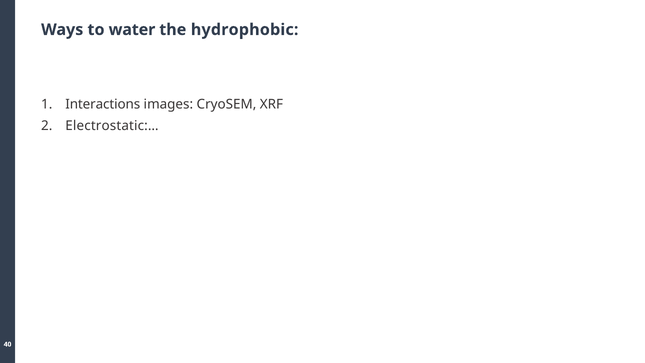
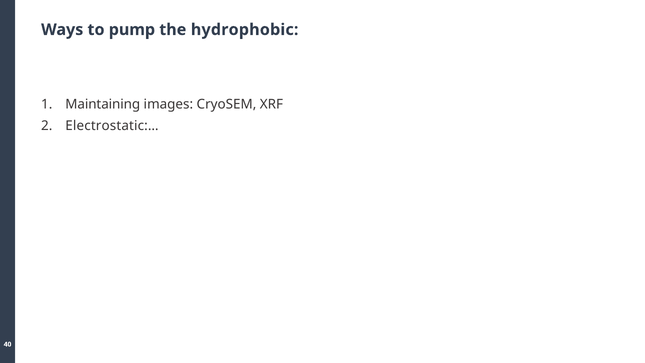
water: water -> pump
Interactions: Interactions -> Maintaining
